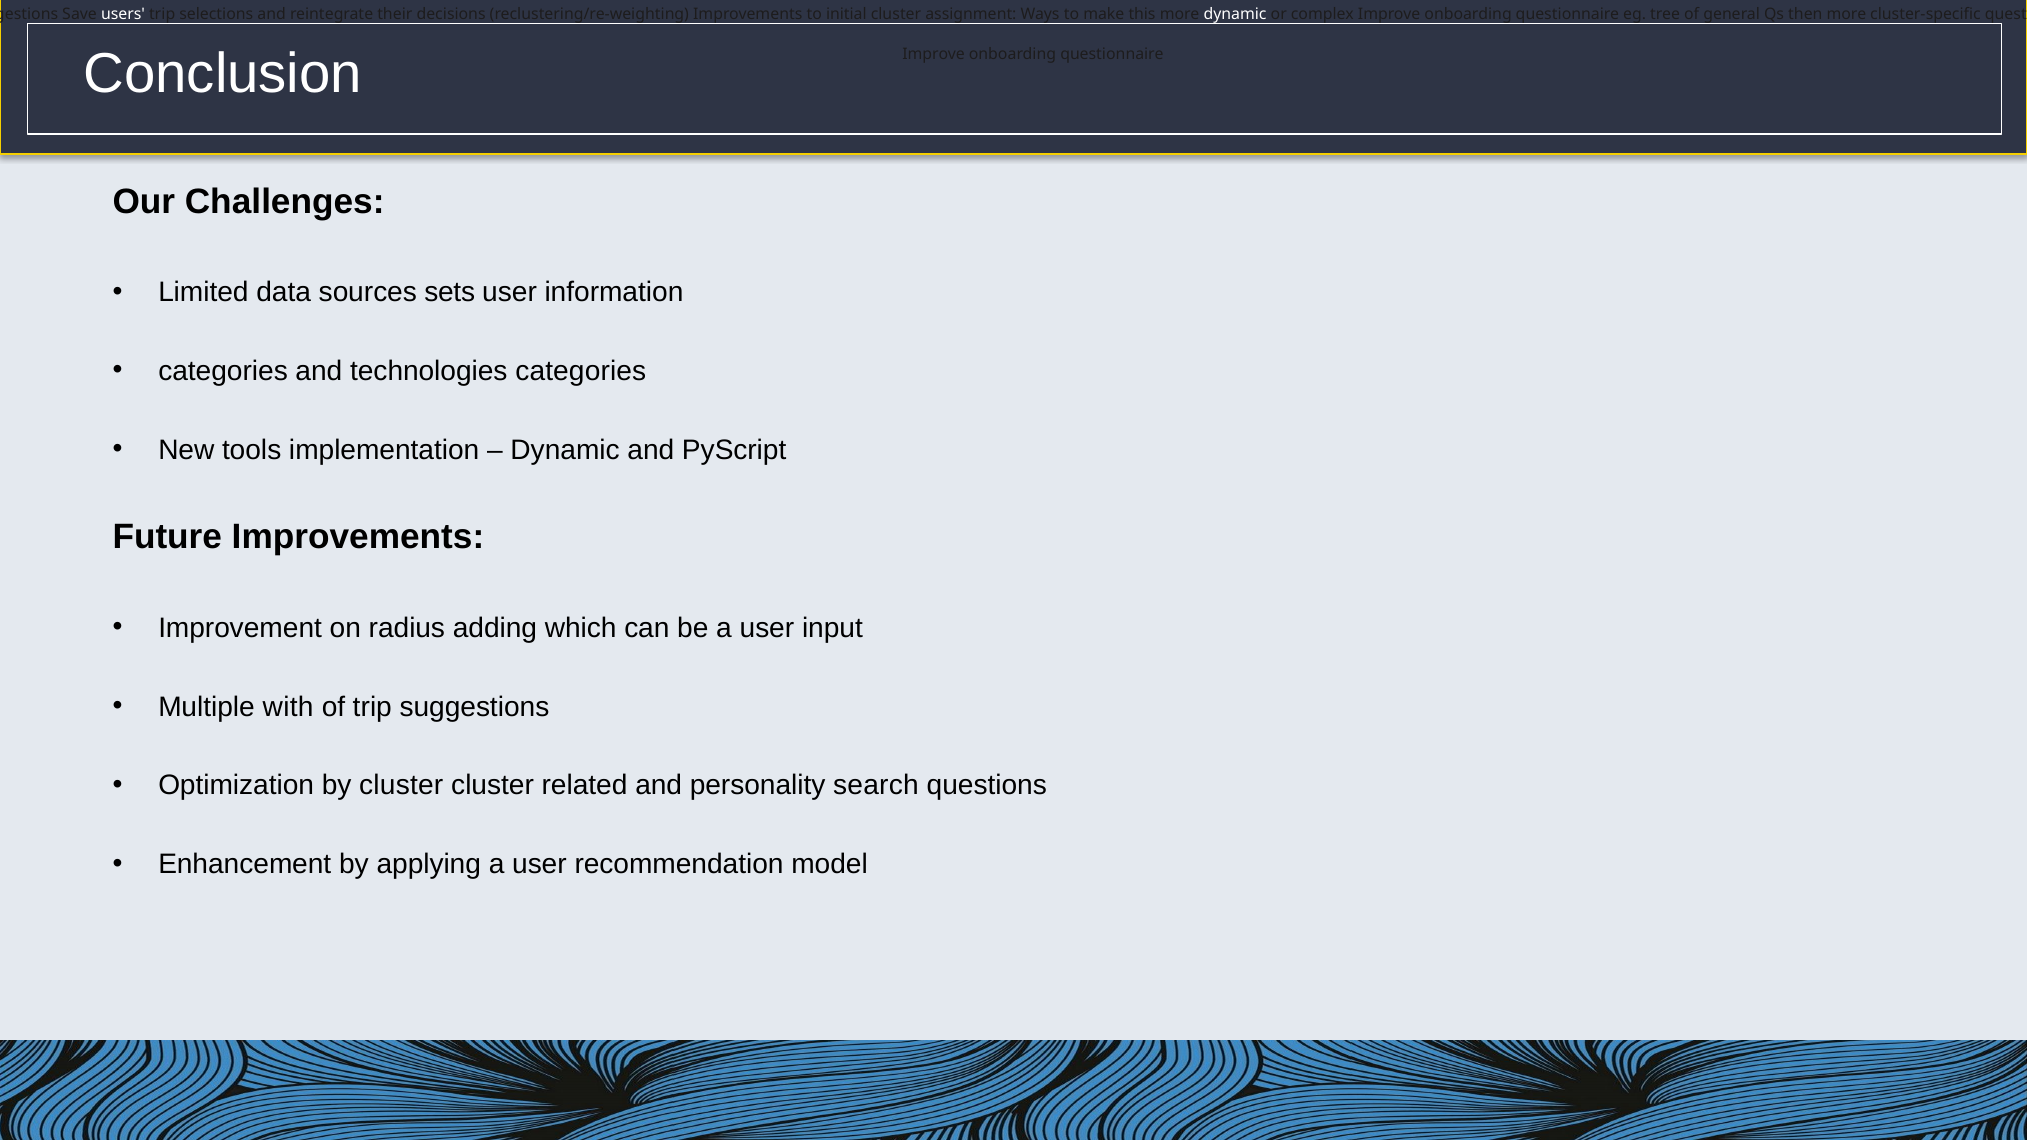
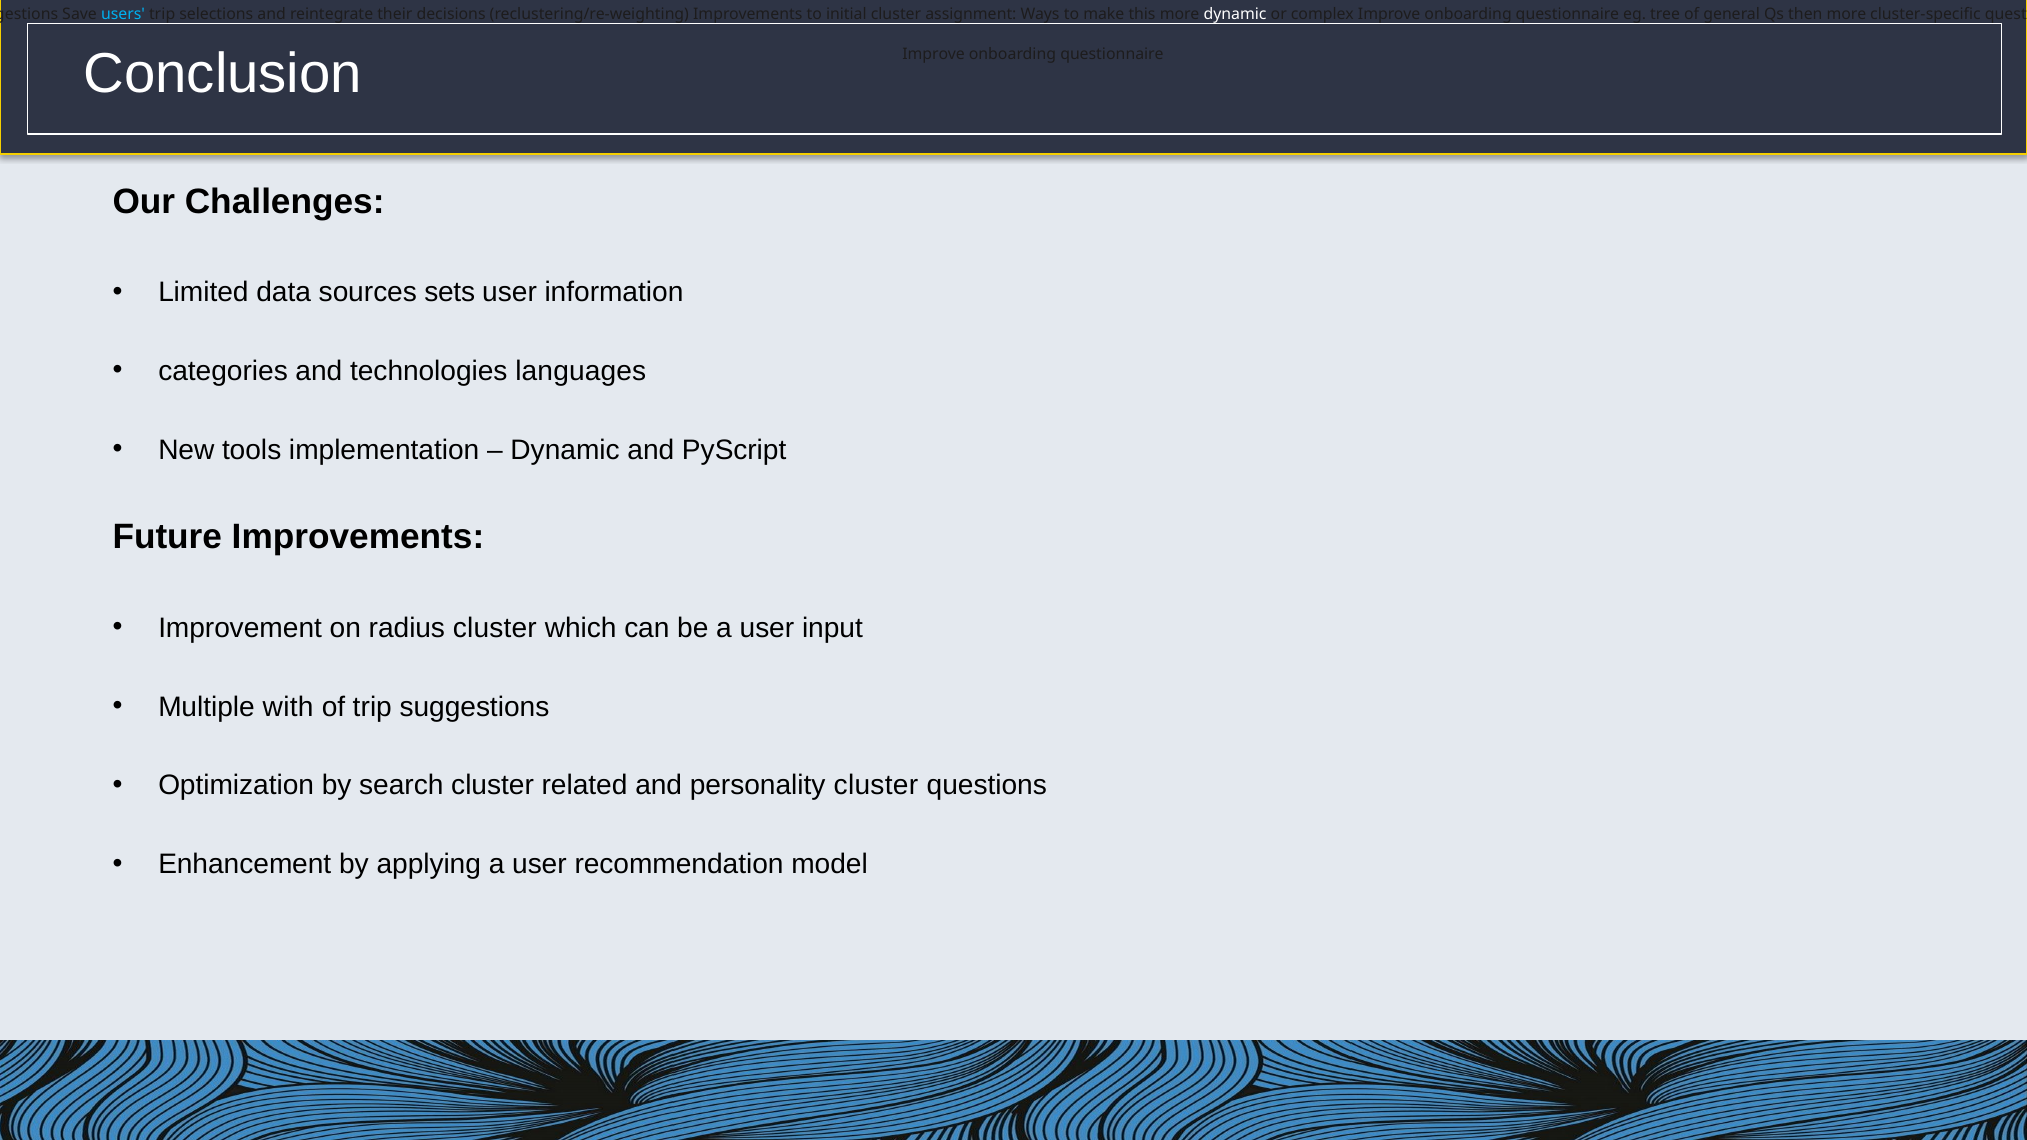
users colour: white -> light blue
technologies categories: categories -> languages
radius adding: adding -> cluster
by cluster: cluster -> search
personality search: search -> cluster
